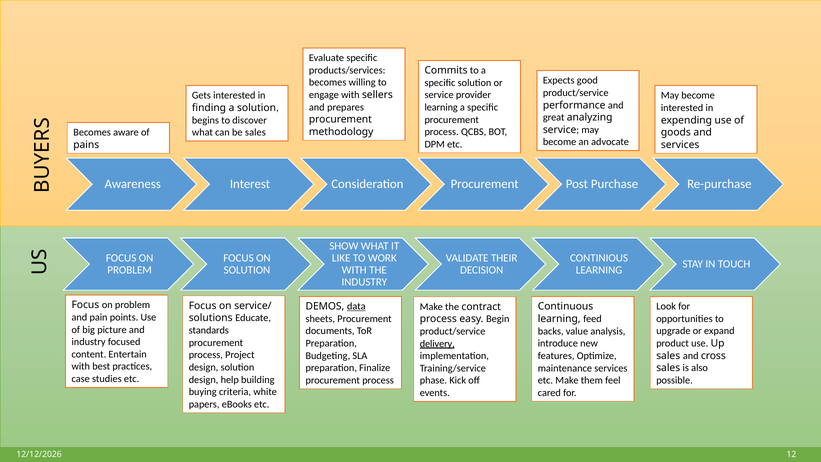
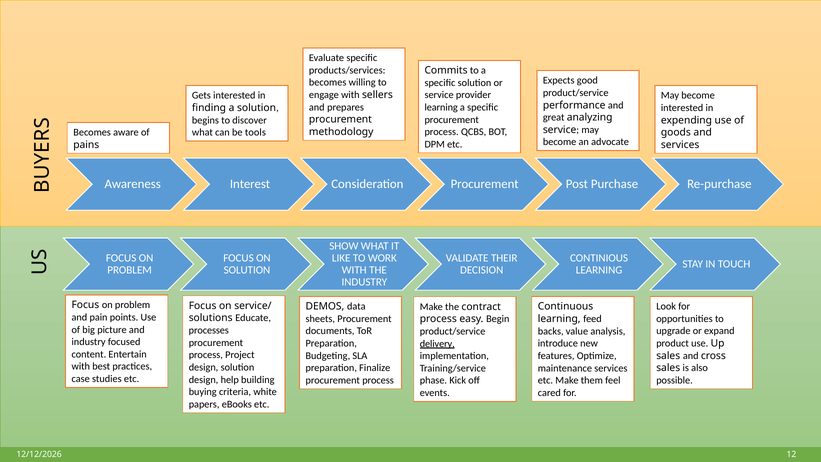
be sales: sales -> tools
data underline: present -> none
standards: standards -> processes
